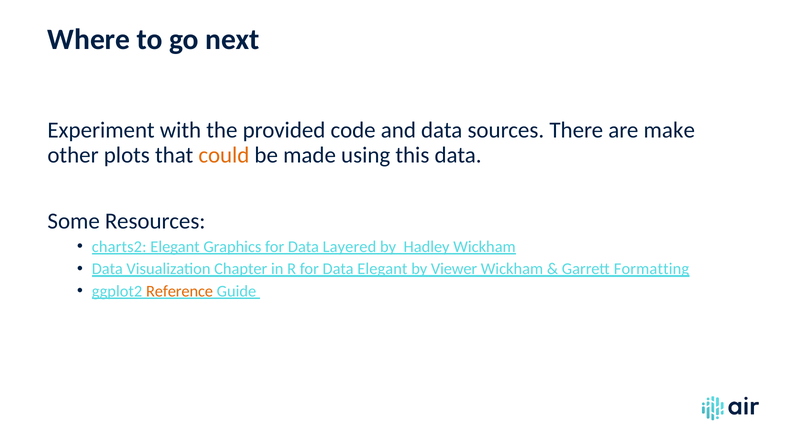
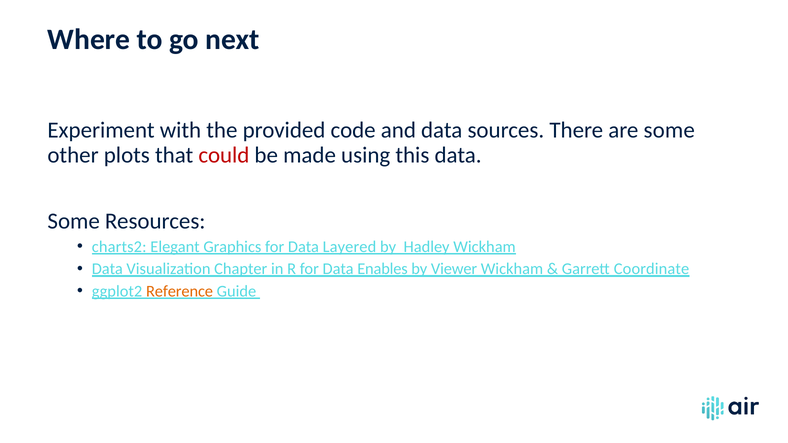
are make: make -> some
could colour: orange -> red
Data Elegant: Elegant -> Enables
Formatting: Formatting -> Coordinate
